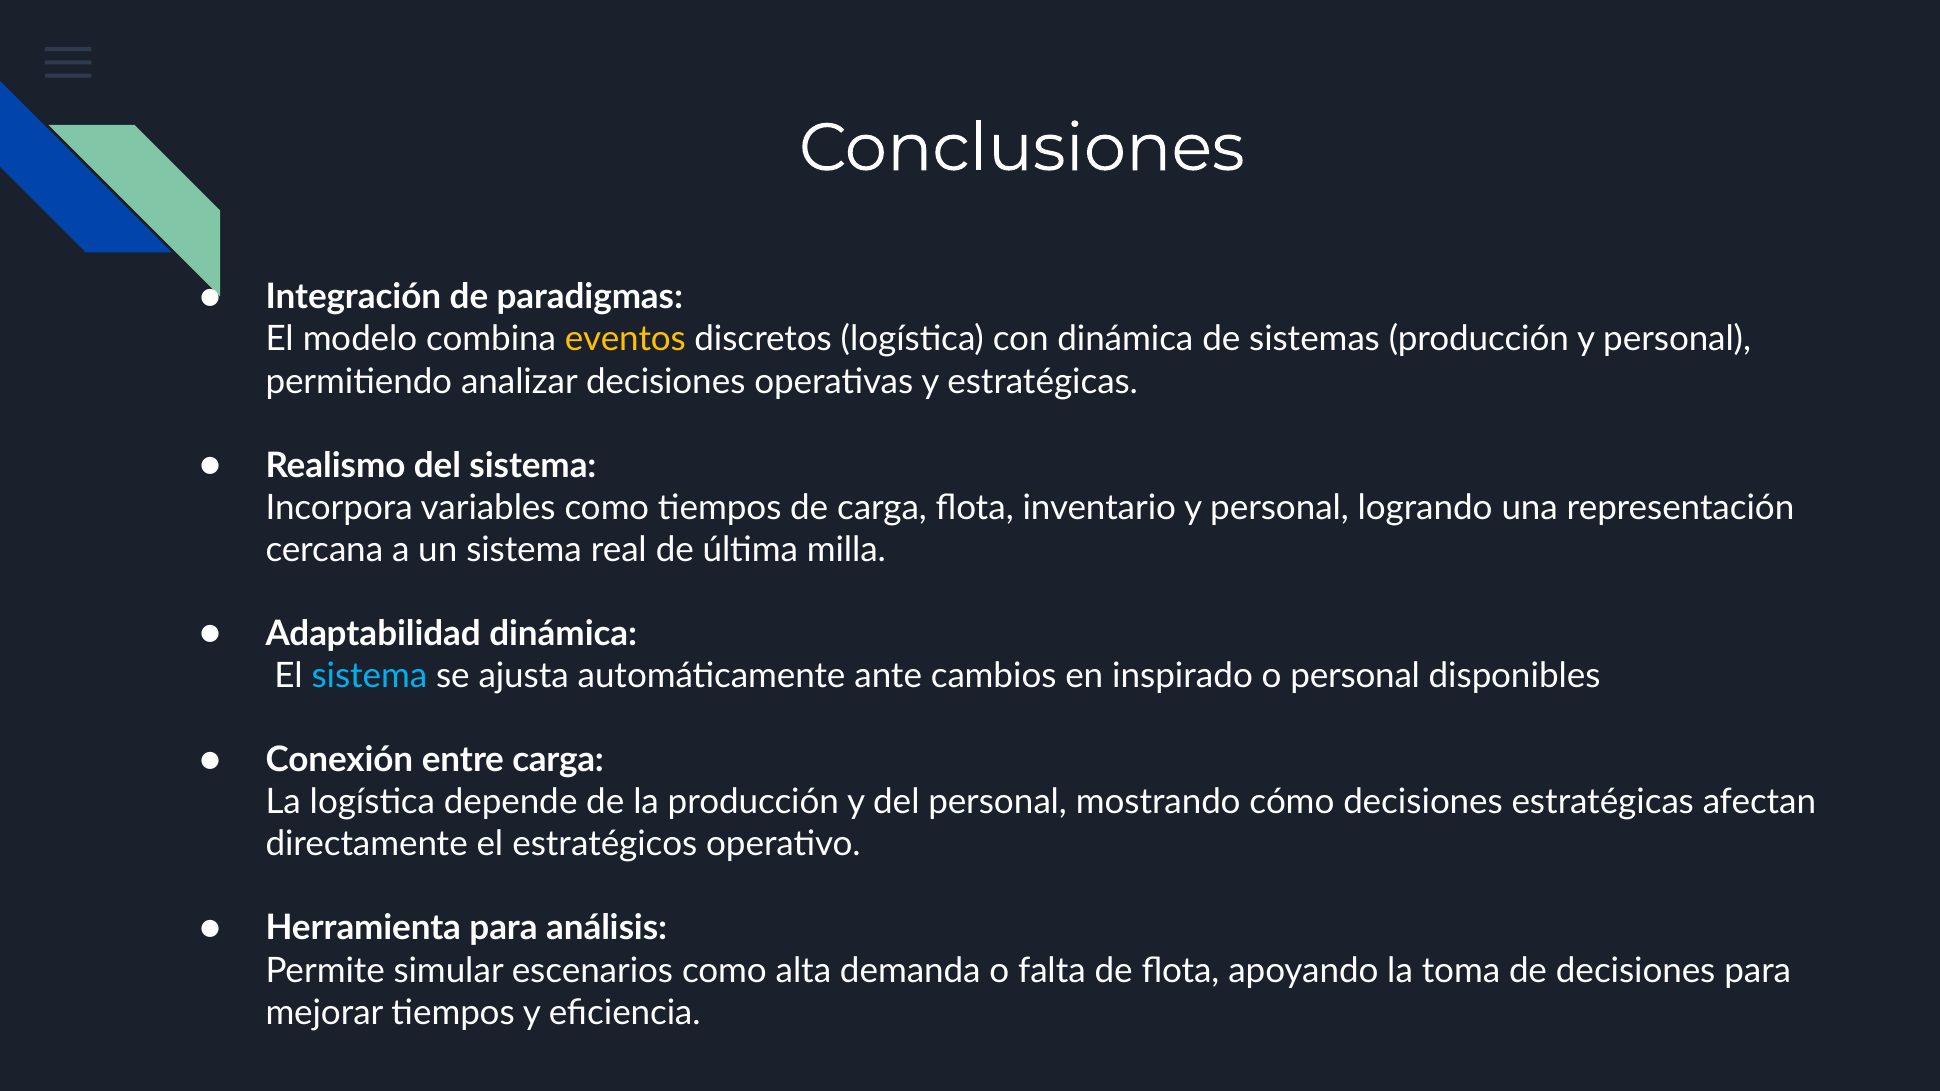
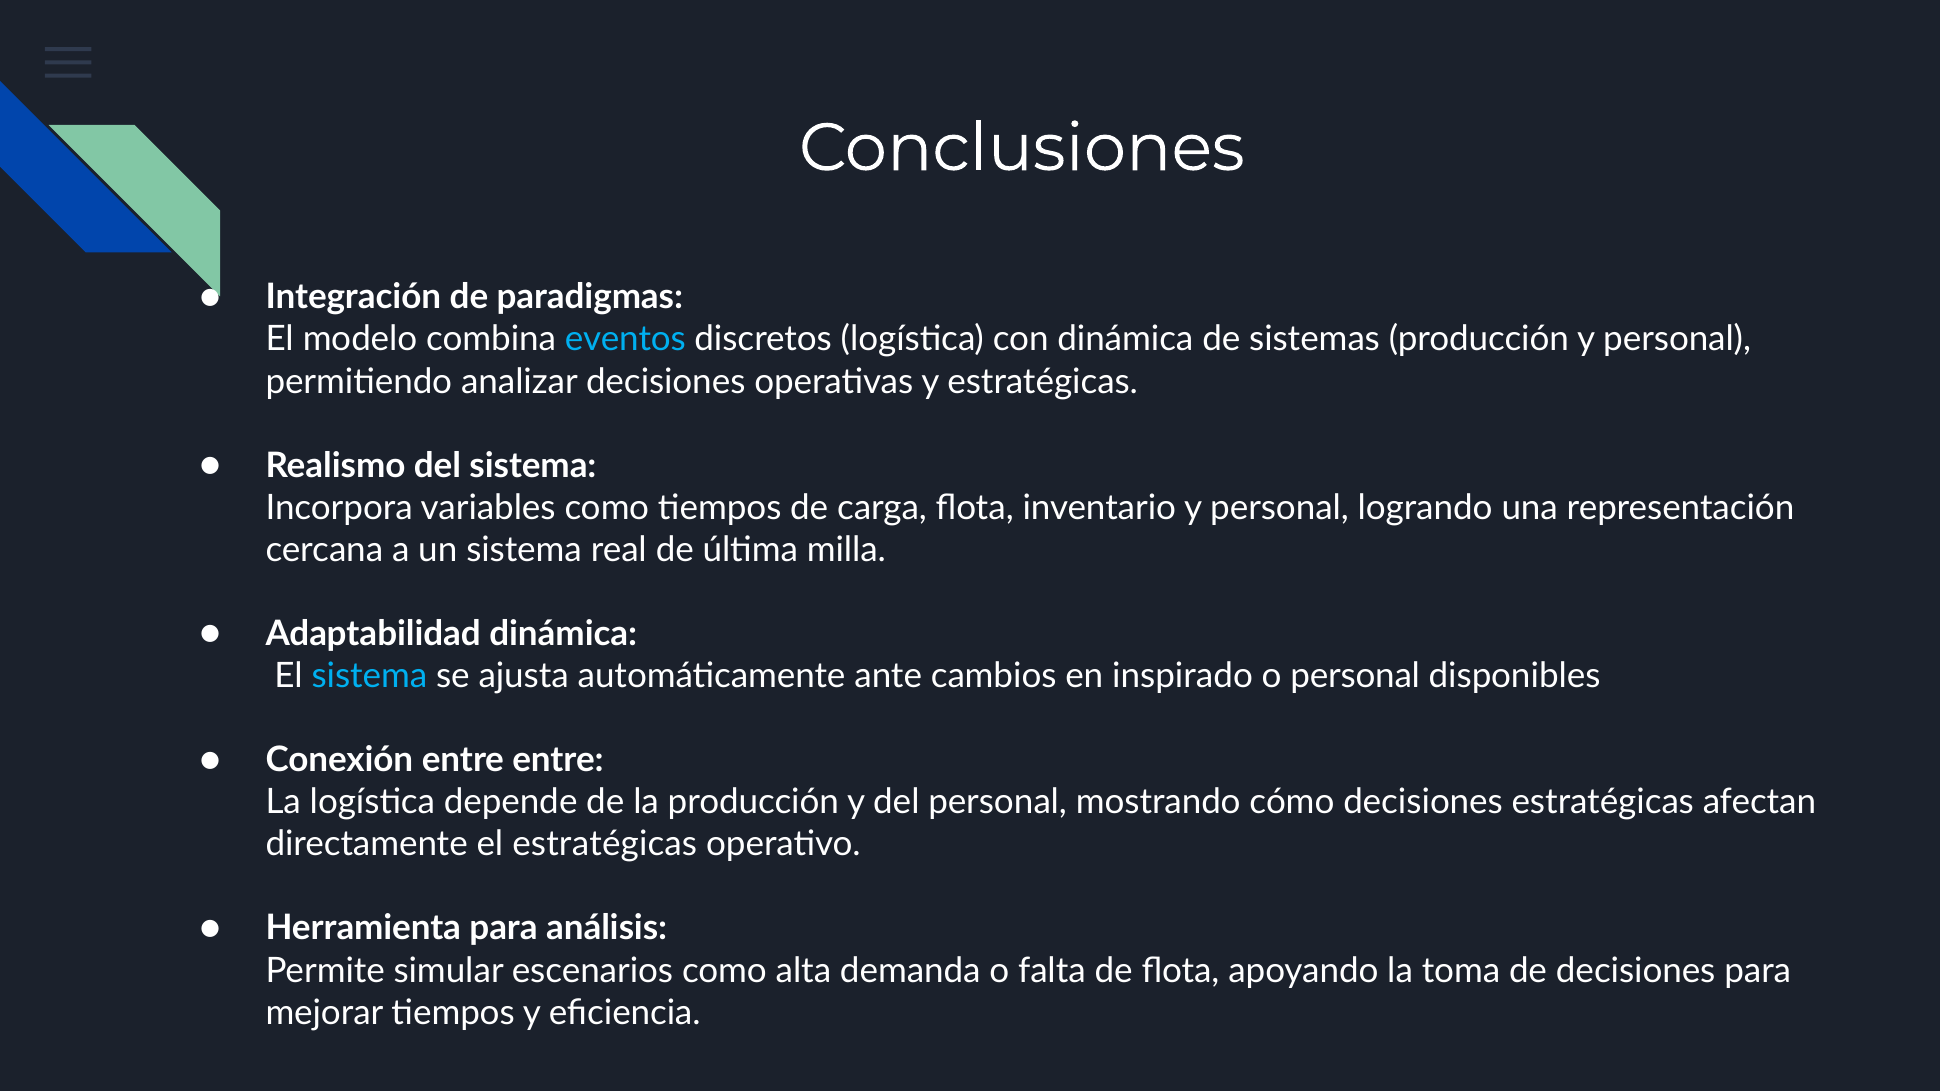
eventos colour: yellow -> light blue
entre carga: carga -> entre
el estratégicos: estratégicos -> estratégicas
